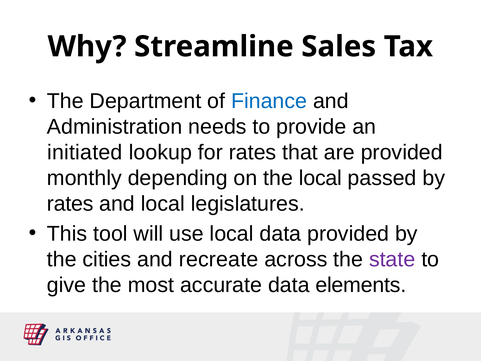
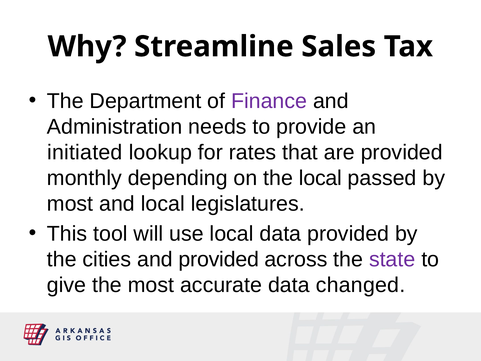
Finance colour: blue -> purple
rates at (70, 204): rates -> most
and recreate: recreate -> provided
elements: elements -> changed
